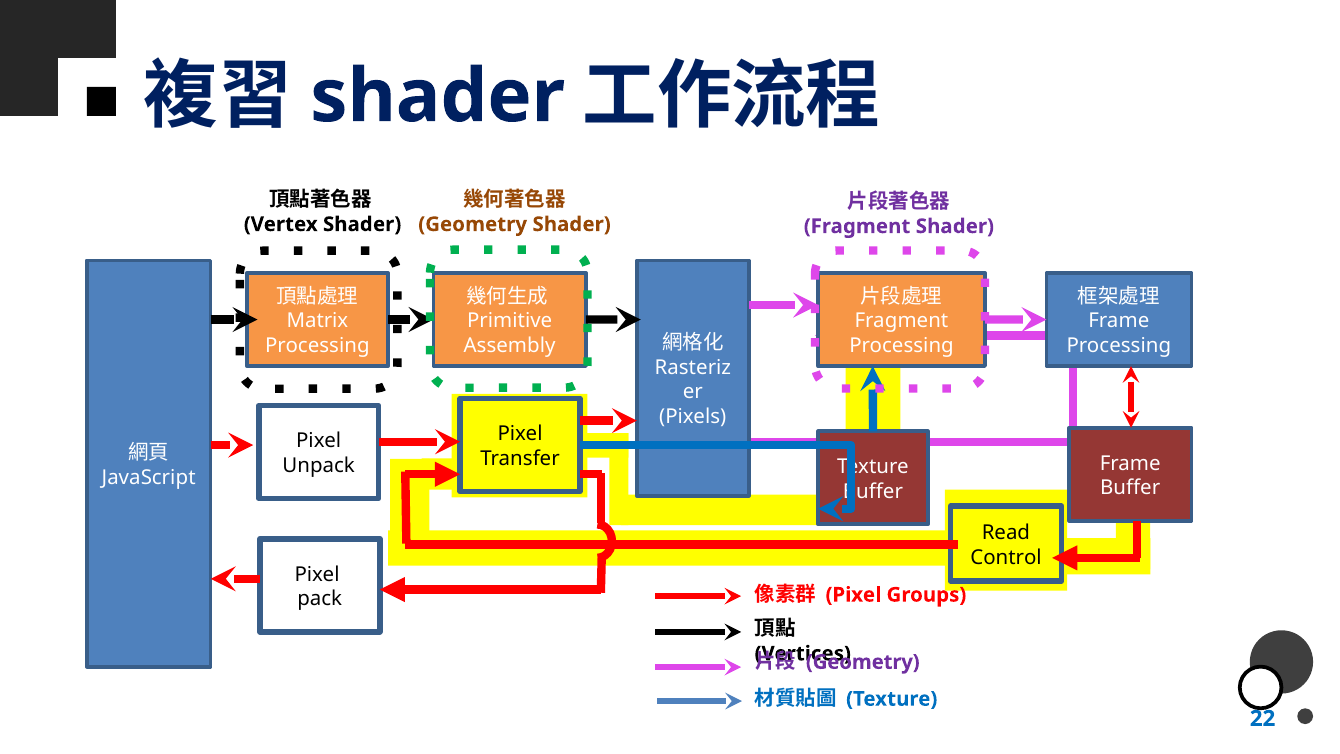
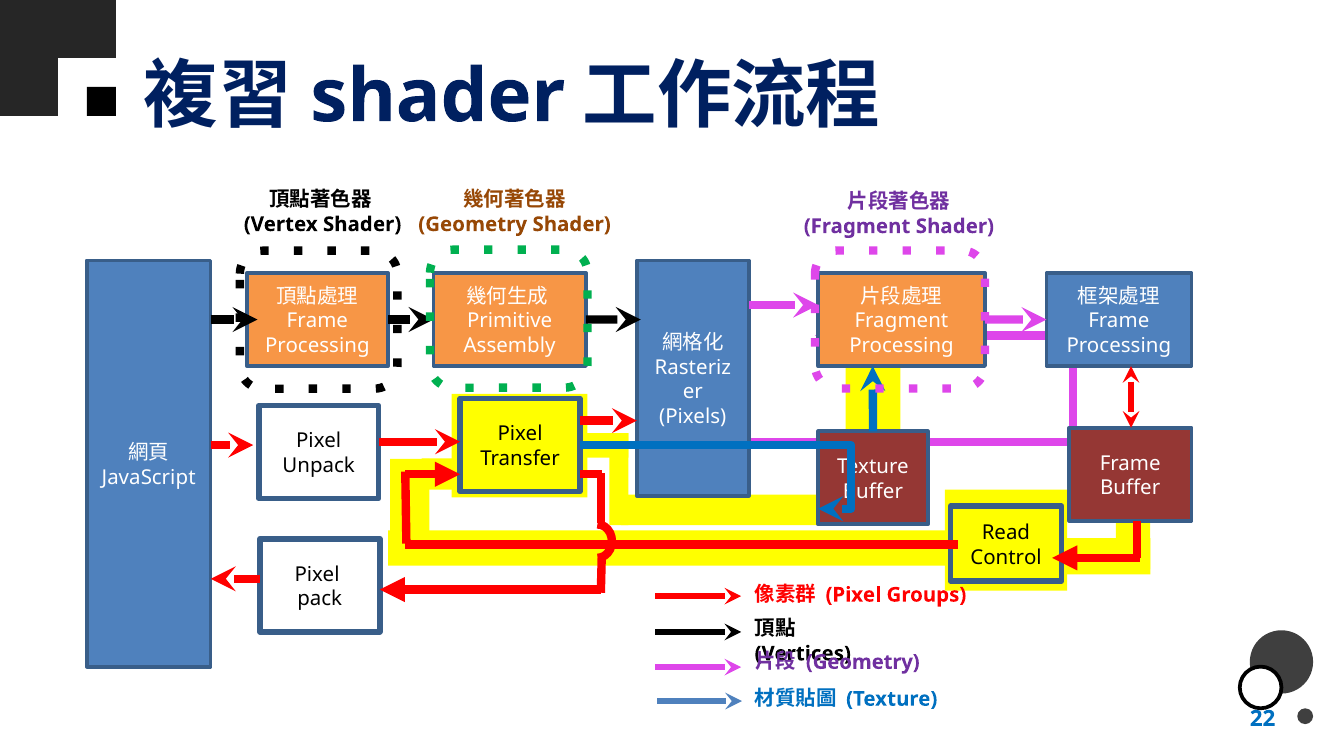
Matrix at (317, 321): Matrix -> Frame
